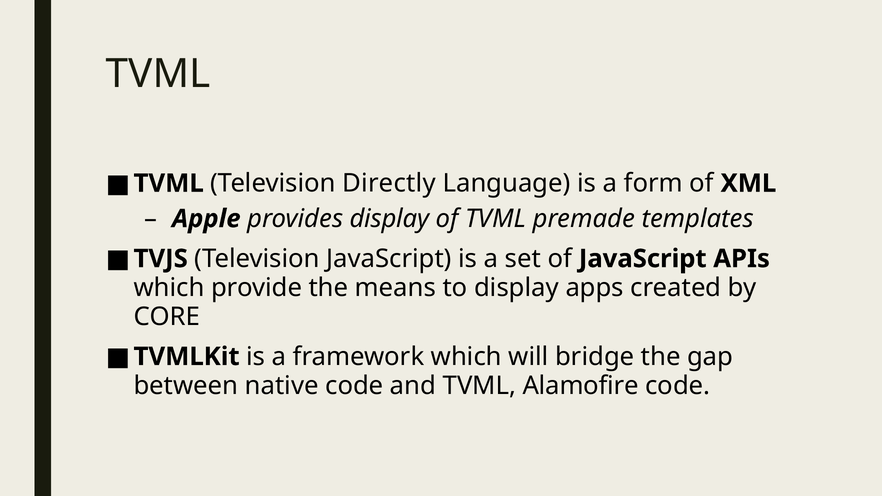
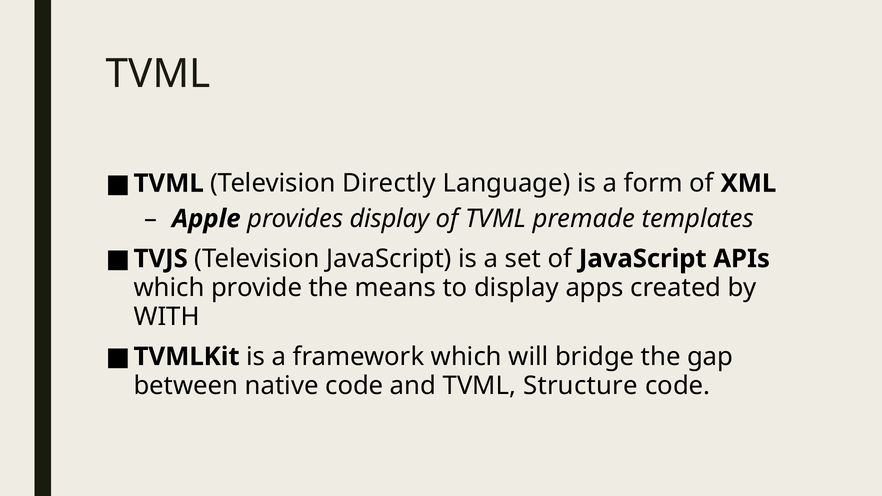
CORE: CORE -> WITH
Alamofire: Alamofire -> Structure
